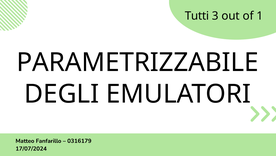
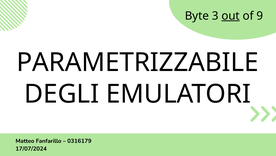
Tutti: Tutti -> Byte
out underline: none -> present
1: 1 -> 9
